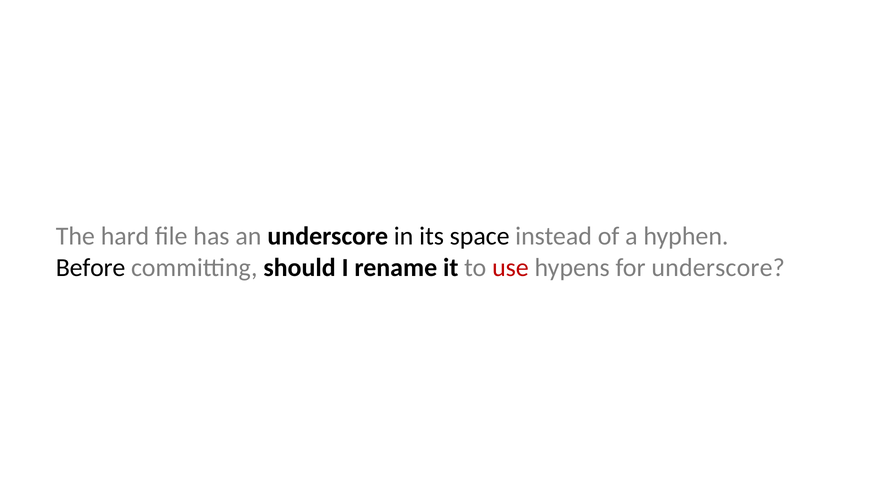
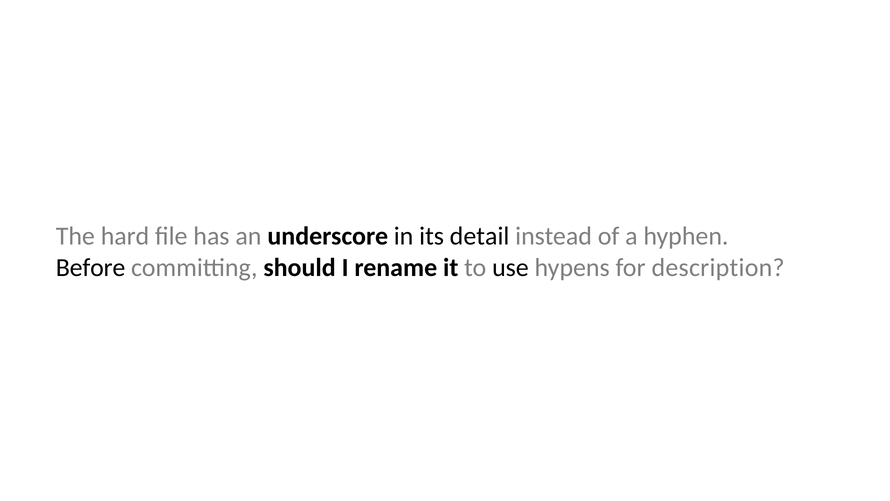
space: space -> detail
use colour: red -> black
for underscore: underscore -> description
